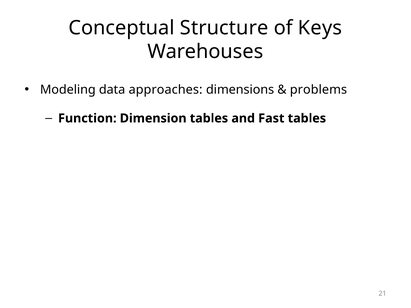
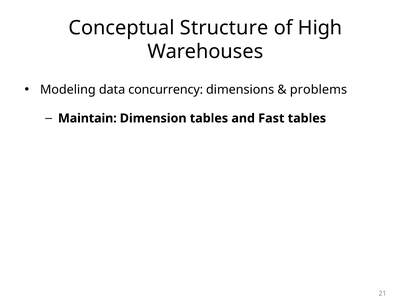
Keys: Keys -> High
approaches: approaches -> concurrency
Function: Function -> Maintain
